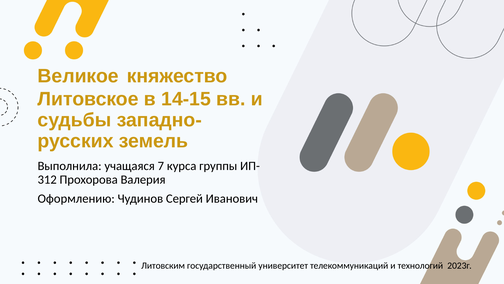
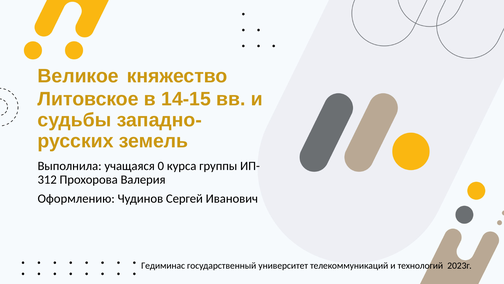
7: 7 -> 0
Литовским: Литовским -> Гедиминас
